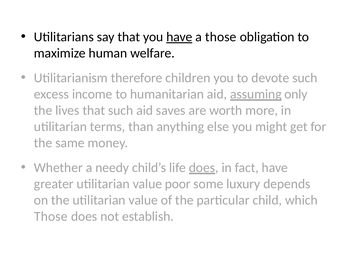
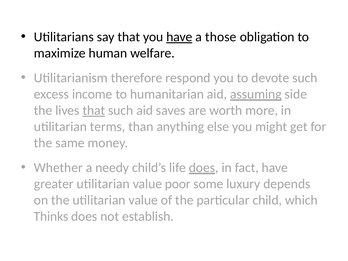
children: children -> respond
only: only -> side
that at (94, 110) underline: none -> present
Those at (51, 216): Those -> Thinks
